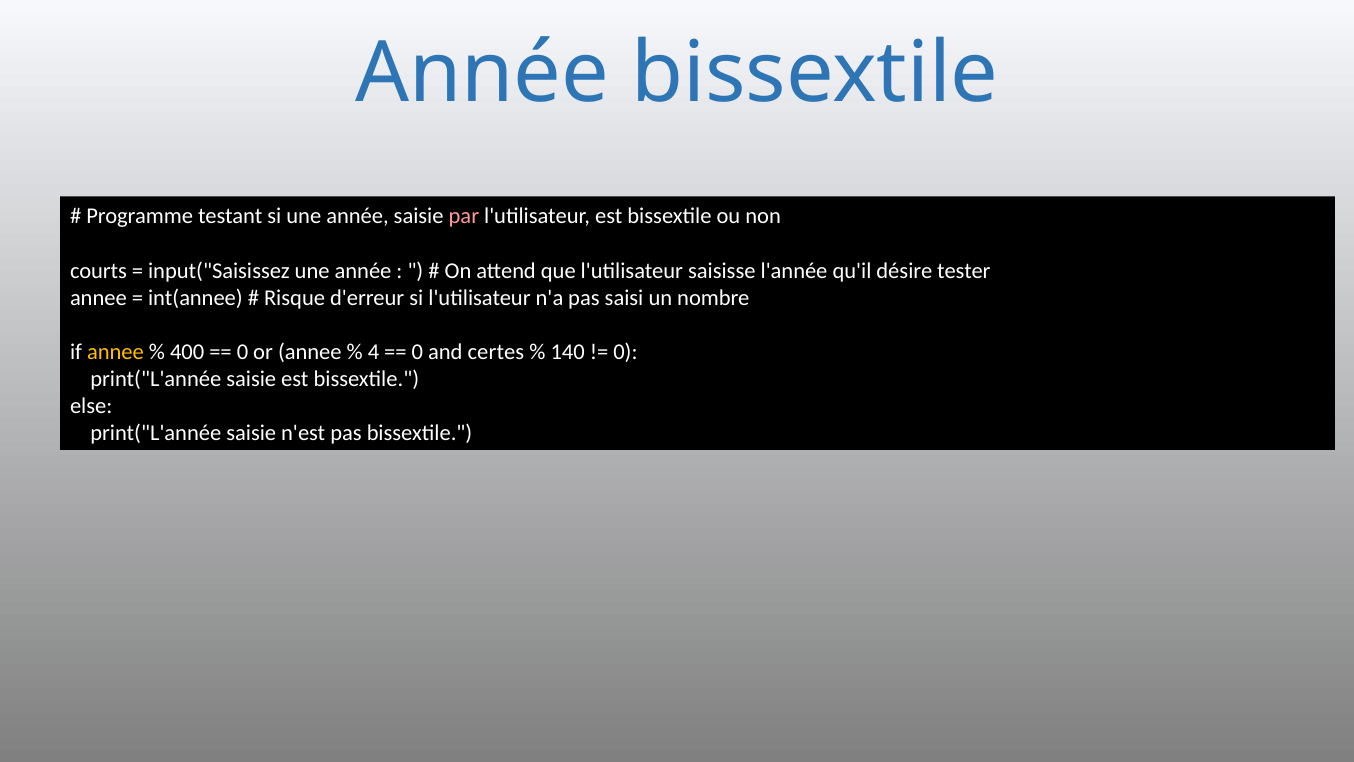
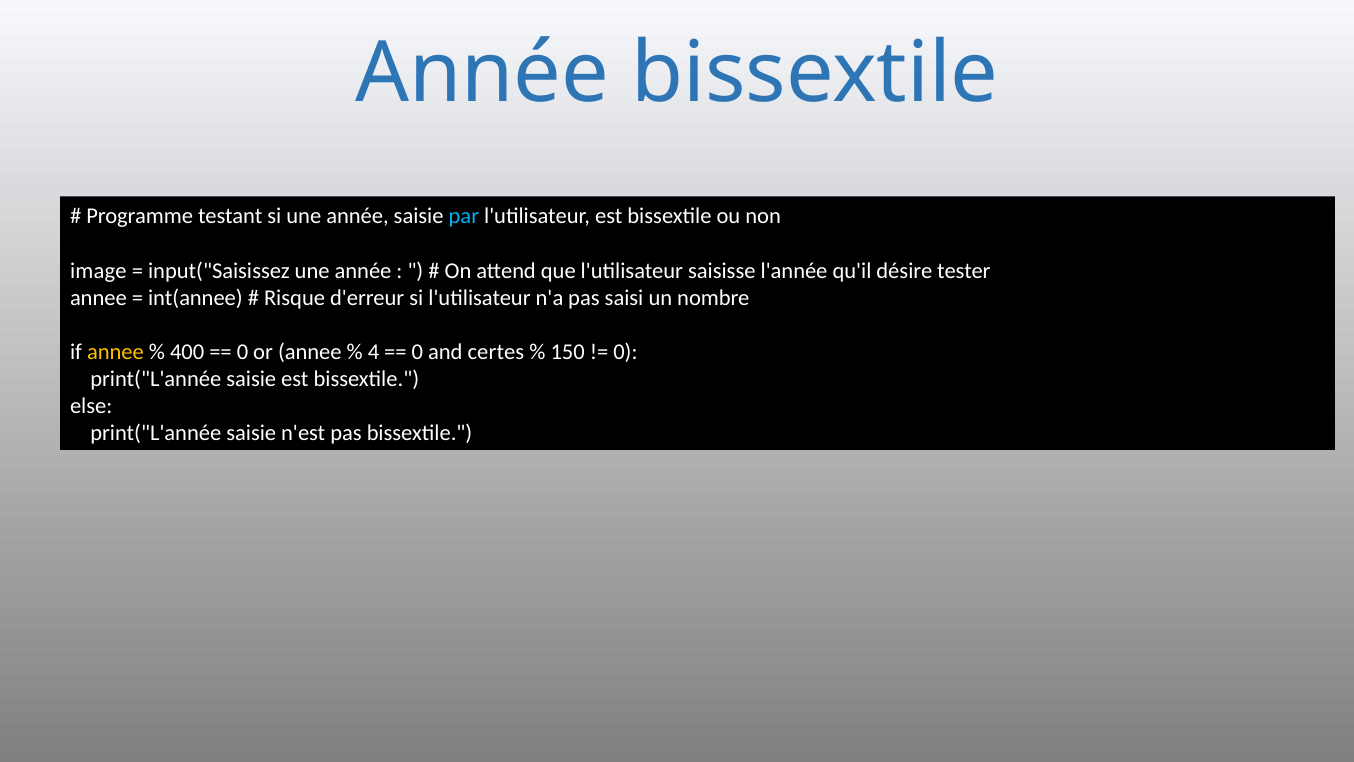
par colour: pink -> light blue
courts: courts -> image
140: 140 -> 150
